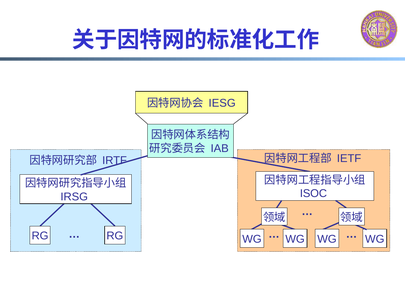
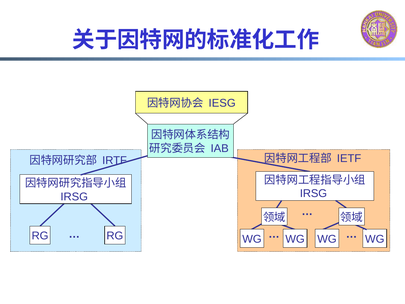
ISOC at (313, 193): ISOC -> IRSG
